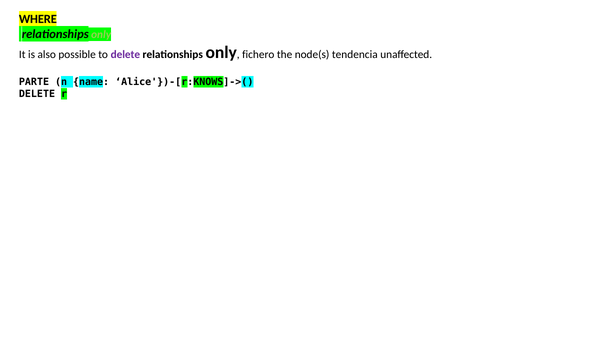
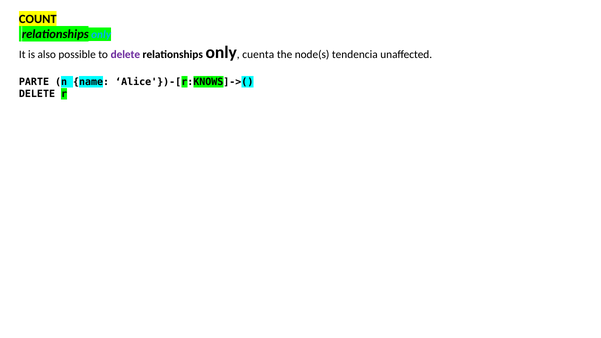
WHERE: WHERE -> COUNT
only at (101, 34) colour: light green -> light blue
fichero: fichero -> cuenta
